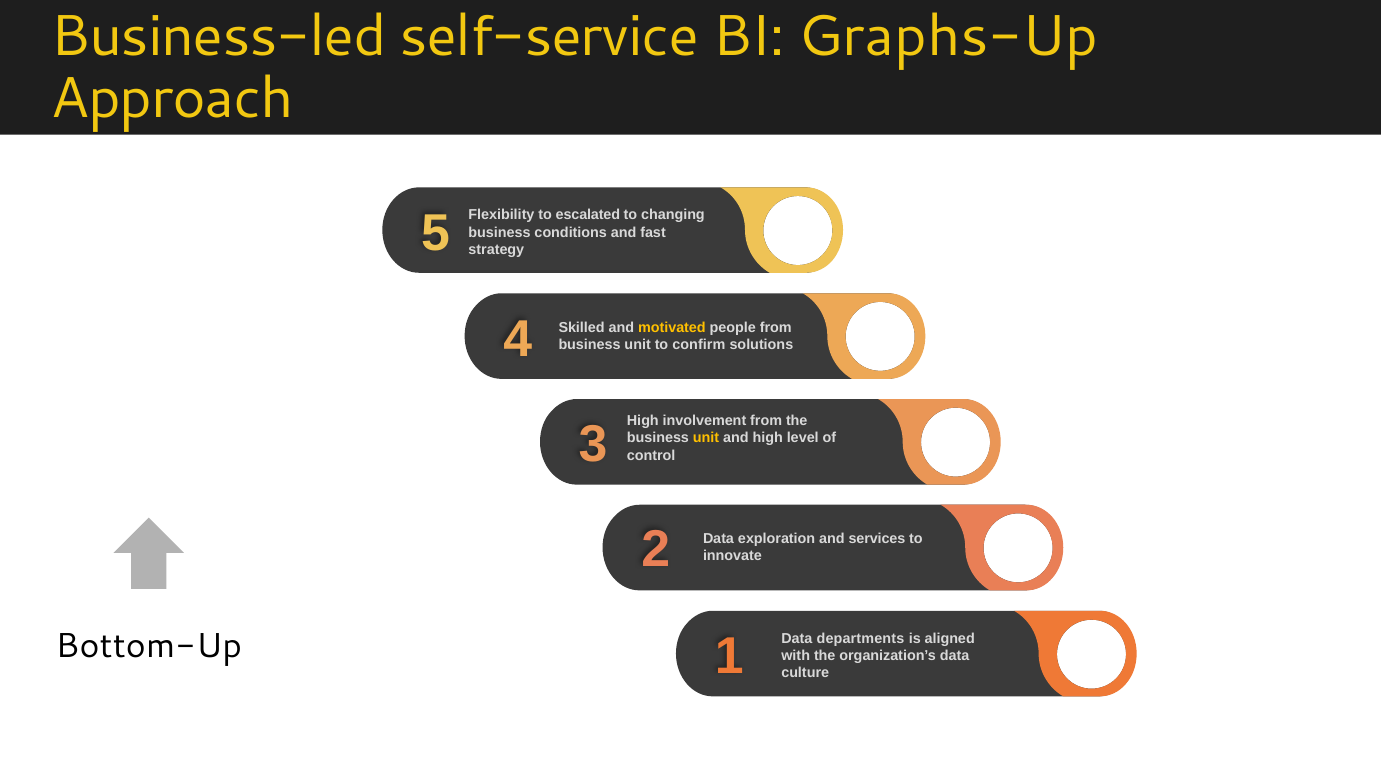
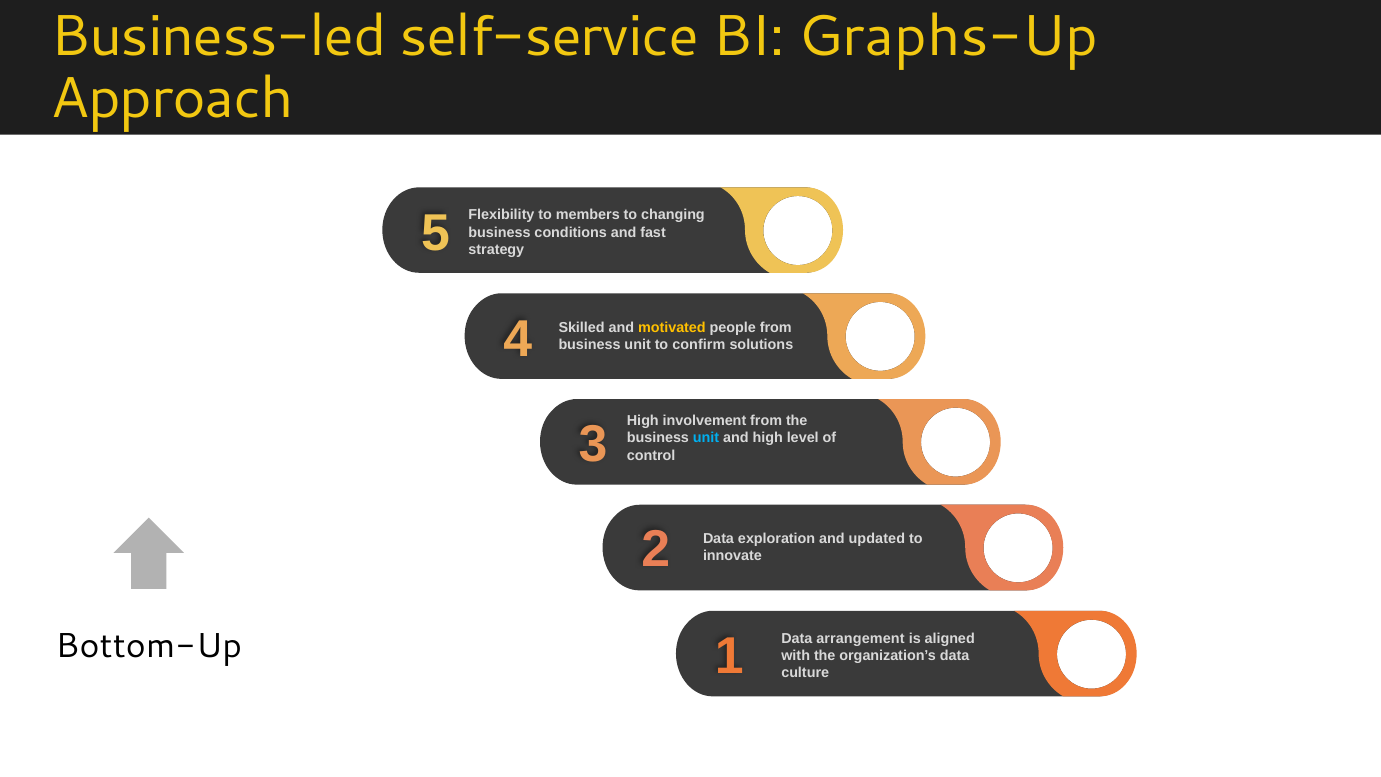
escalated: escalated -> members
unit at (706, 438) colour: yellow -> light blue
services: services -> updated
departments: departments -> arrangement
